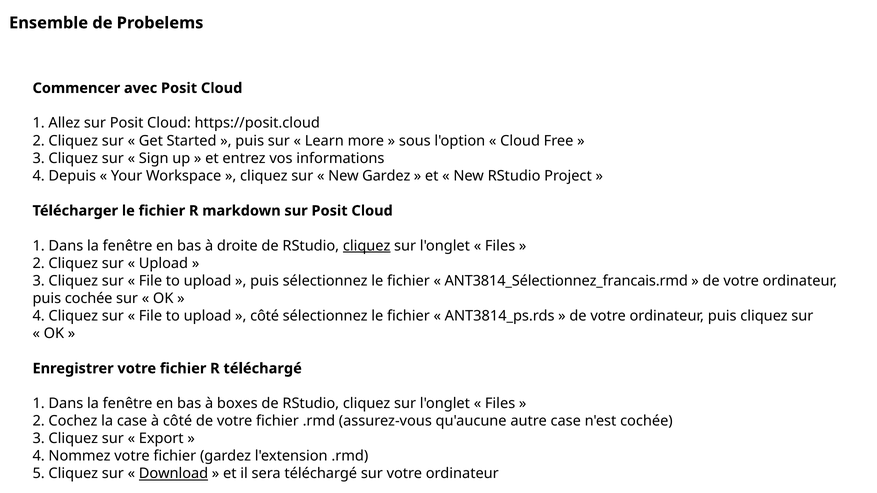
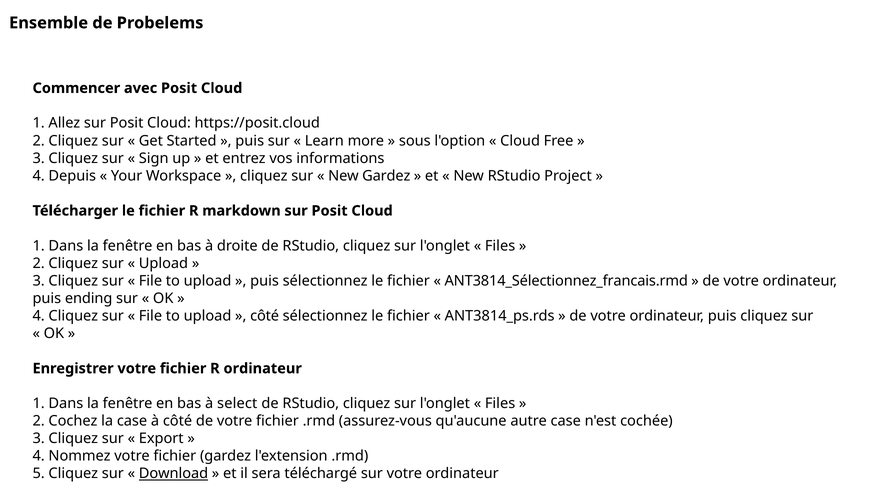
cliquez at (367, 246) underline: present -> none
puis cochée: cochée -> ending
R téléchargé: téléchargé -> ordinateur
boxes: boxes -> select
